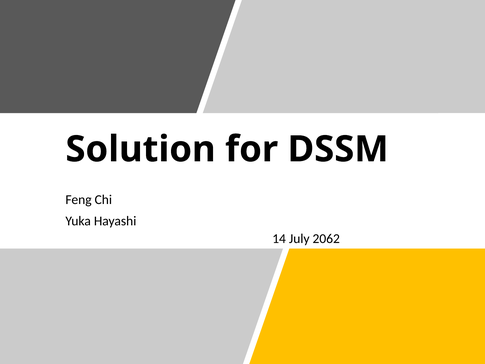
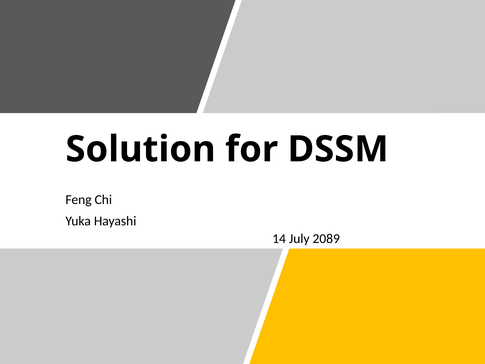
2062: 2062 -> 2089
